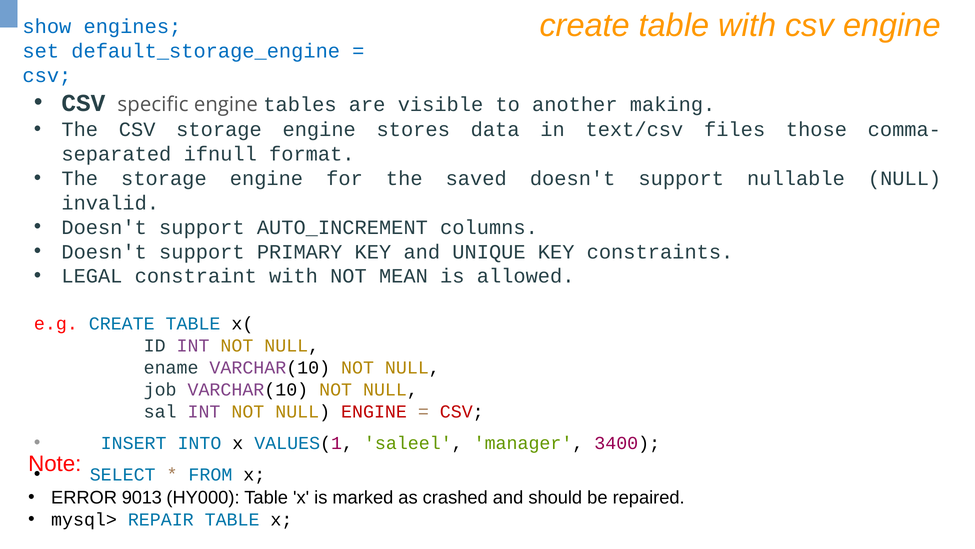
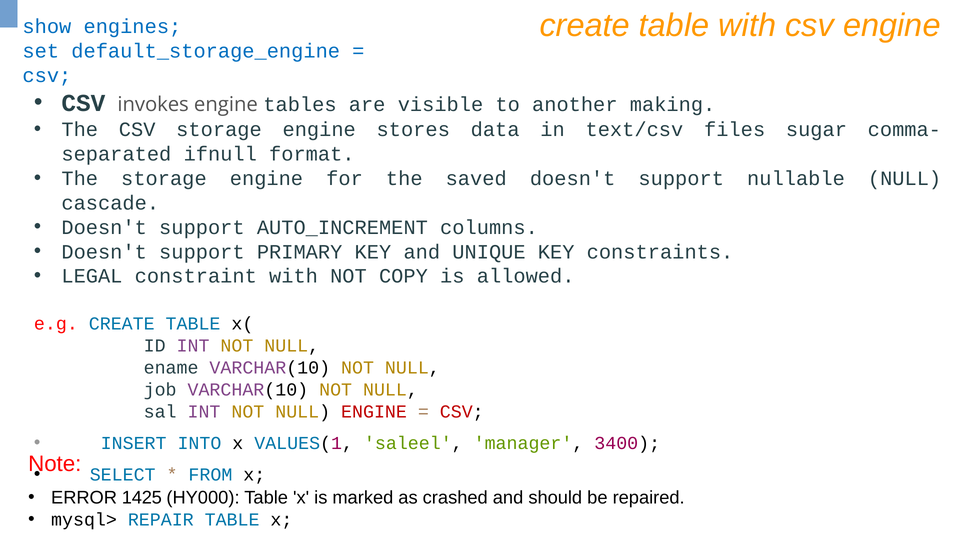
specific: specific -> invokes
those: those -> sugar
invalid: invalid -> cascade
MEAN: MEAN -> COPY
9013: 9013 -> 1425
